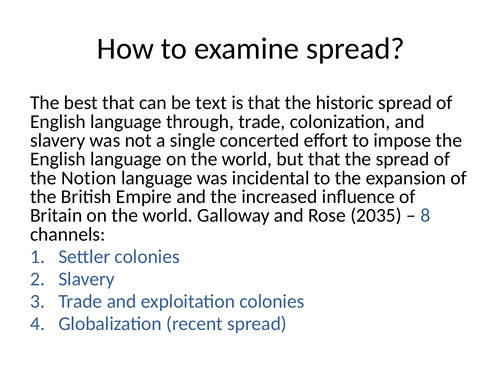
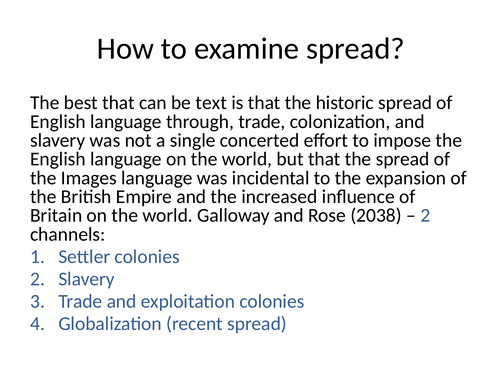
Notion: Notion -> Images
2035: 2035 -> 2038
8 at (425, 215): 8 -> 2
